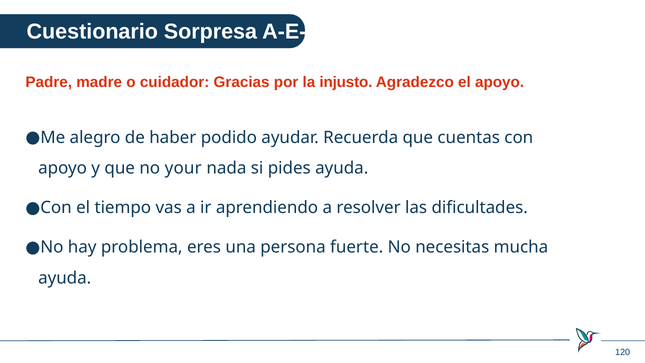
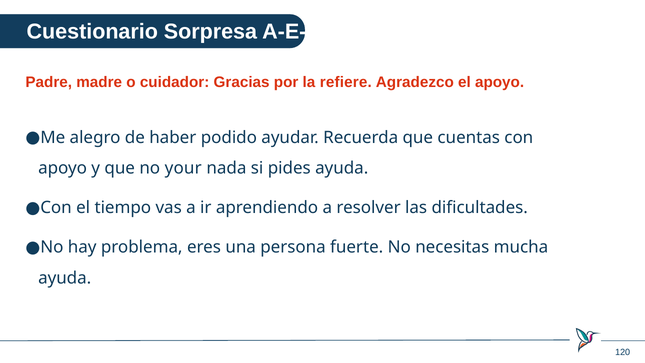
injusto: injusto -> refiere
